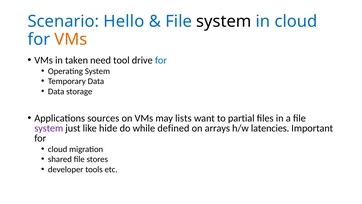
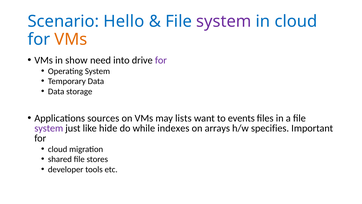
system at (224, 21) colour: black -> purple
taken: taken -> show
tool: tool -> into
for at (161, 60) colour: blue -> purple
partial: partial -> events
defined: defined -> indexes
latencies: latencies -> specifies
